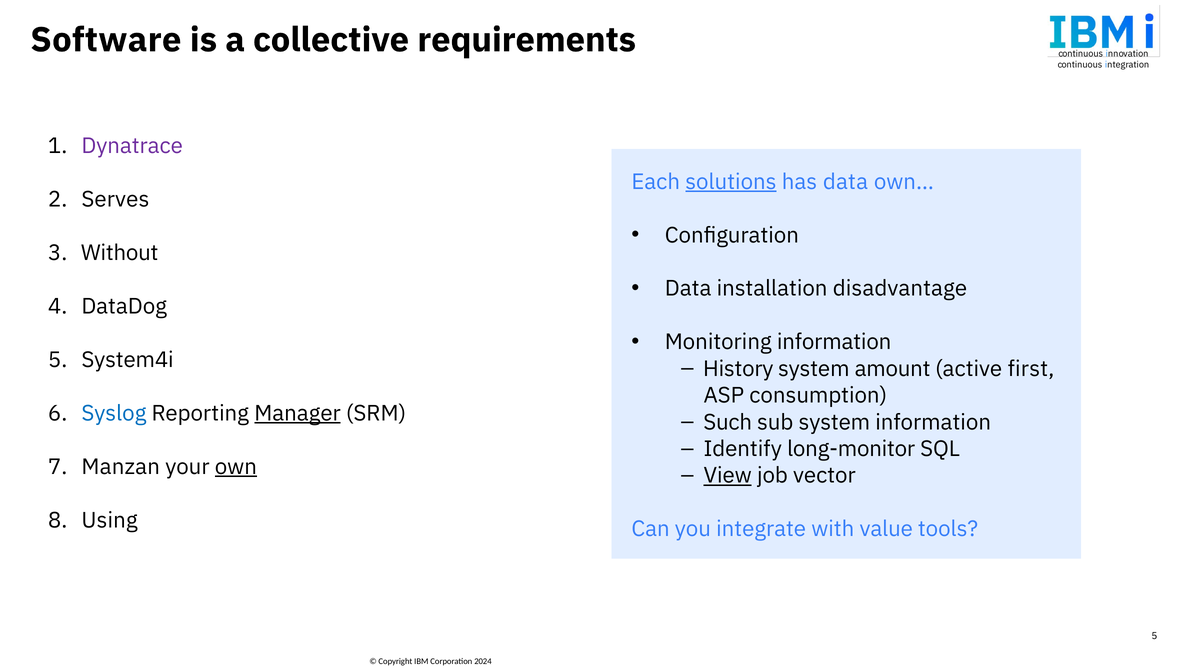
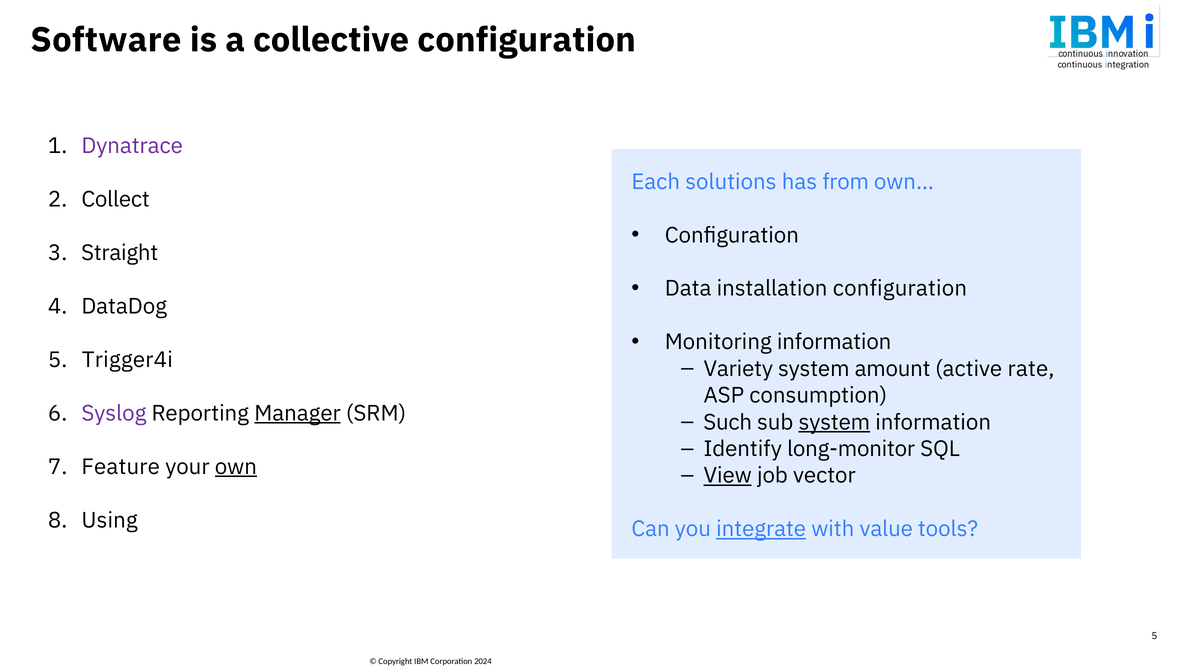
collective requirements: requirements -> configuration
solutions underline: present -> none
has data: data -> from
Serves: Serves -> Collect
Without: Without -> Straight
installation disadvantage: disadvantage -> configuration
System4i: System4i -> Trigger4i
History: History -> Variety
first: first -> rate
Syslog colour: blue -> purple
system at (834, 422) underline: none -> present
Manzan: Manzan -> Feature
integrate underline: none -> present
